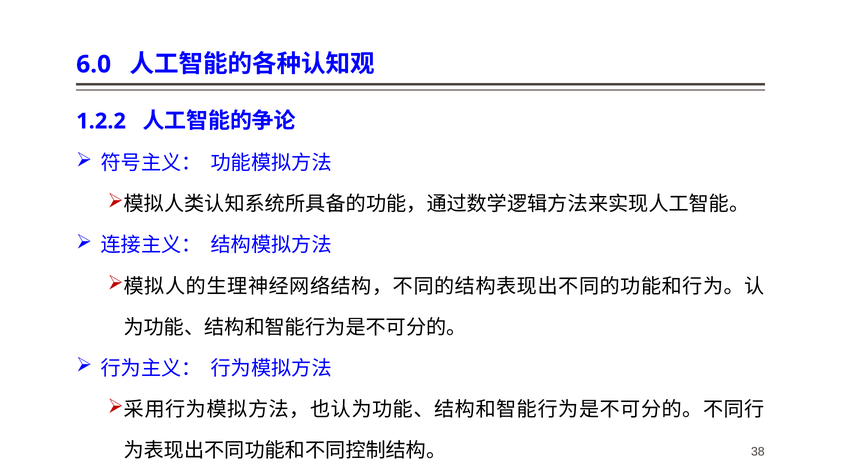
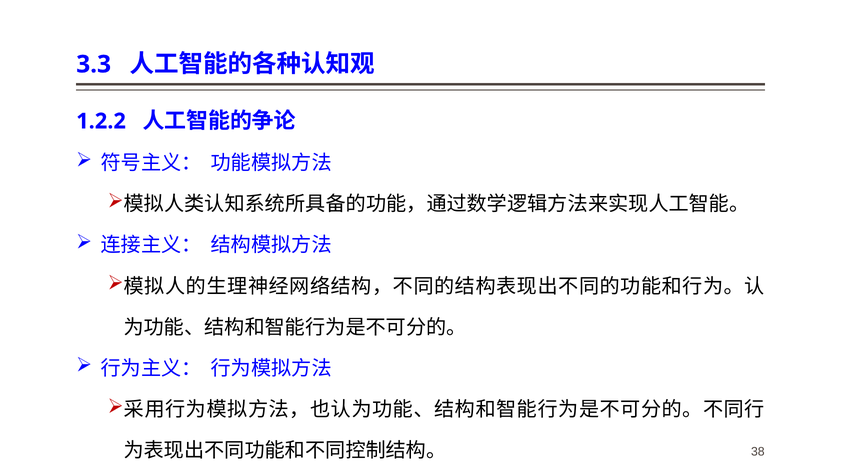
6.0: 6.0 -> 3.3
